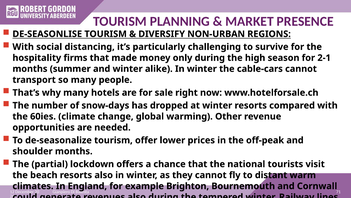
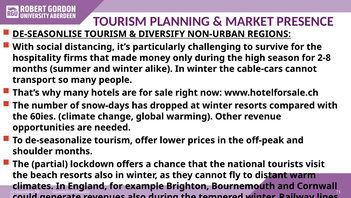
2-1: 2-1 -> 2-8
